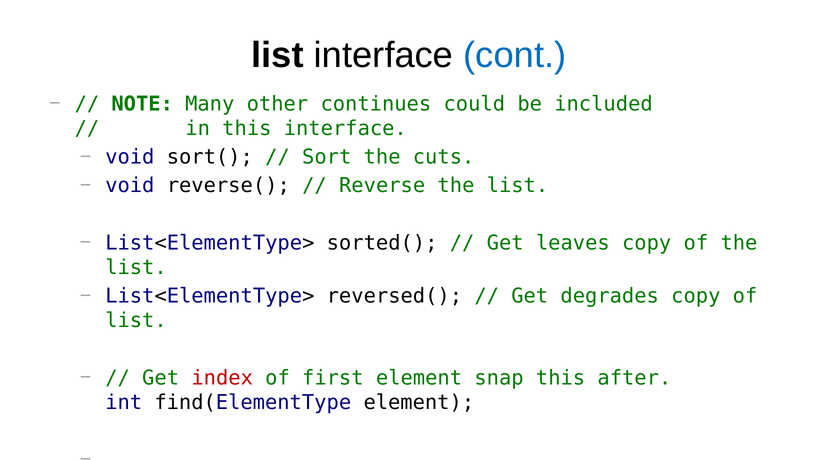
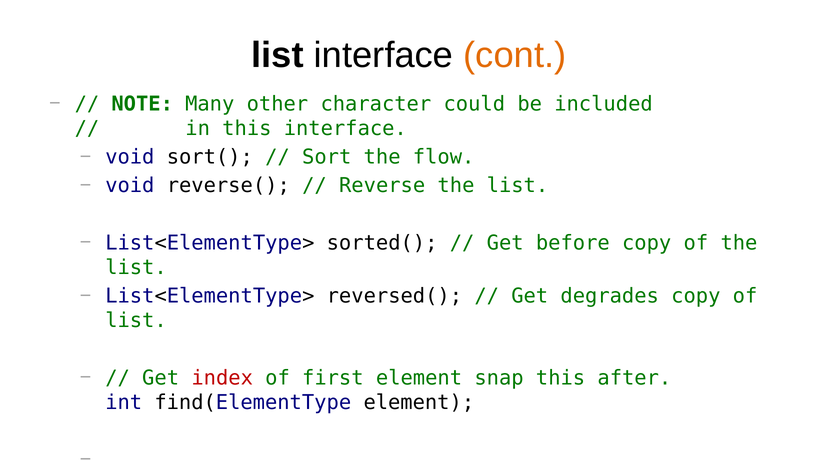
cont colour: blue -> orange
continues: continues -> character
cuts: cuts -> flow
leaves: leaves -> before
